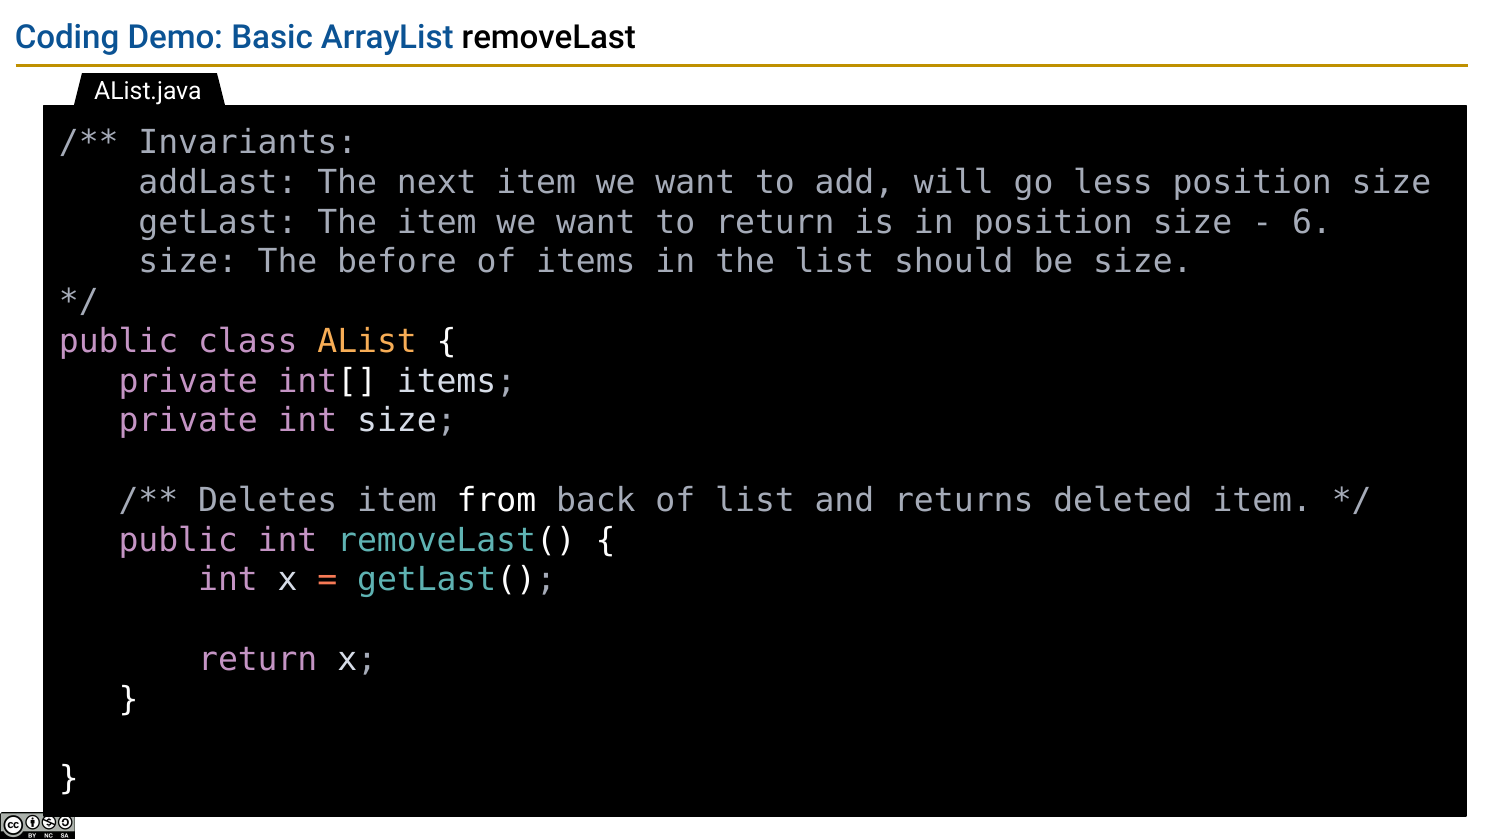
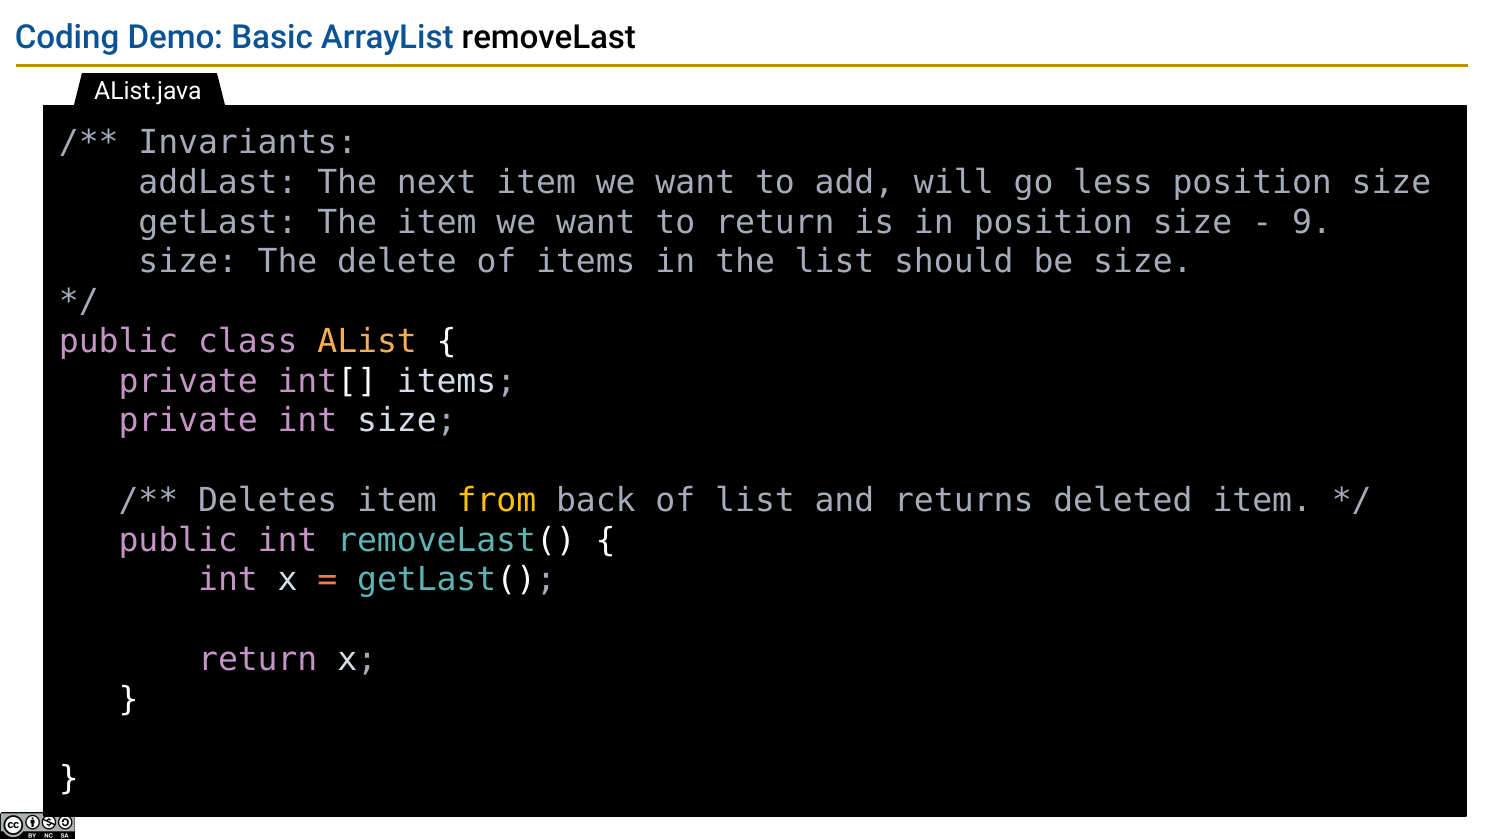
6: 6 -> 9
before: before -> delete
from colour: white -> yellow
